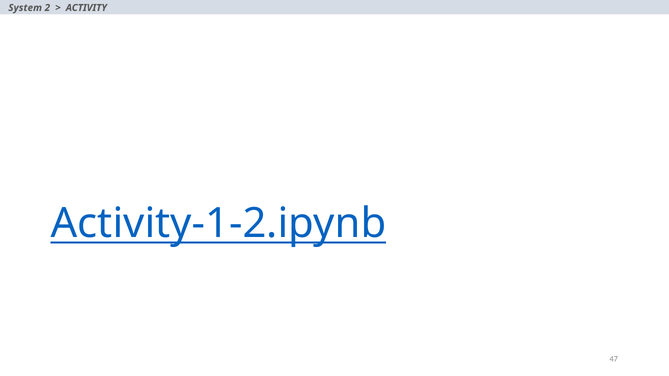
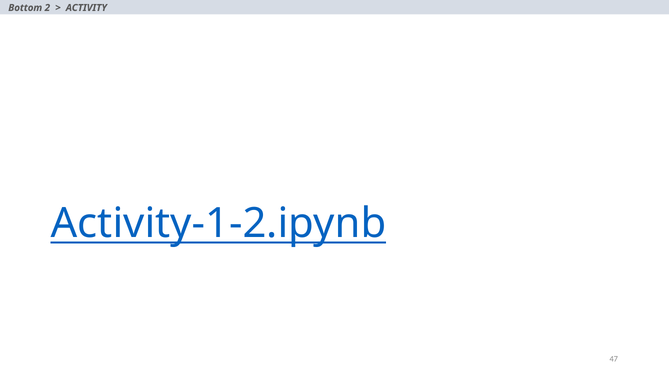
System: System -> Bottom
